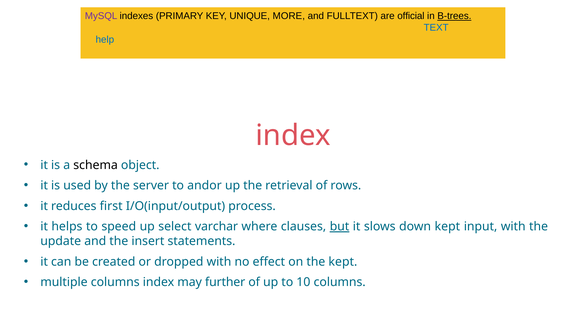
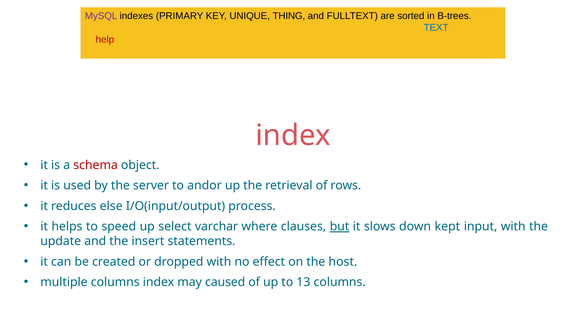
MORE: MORE -> THING
official: official -> sorted
B-trees underline: present -> none
help colour: blue -> red
schema colour: black -> red
first: first -> else
the kept: kept -> host
further: further -> caused
10: 10 -> 13
